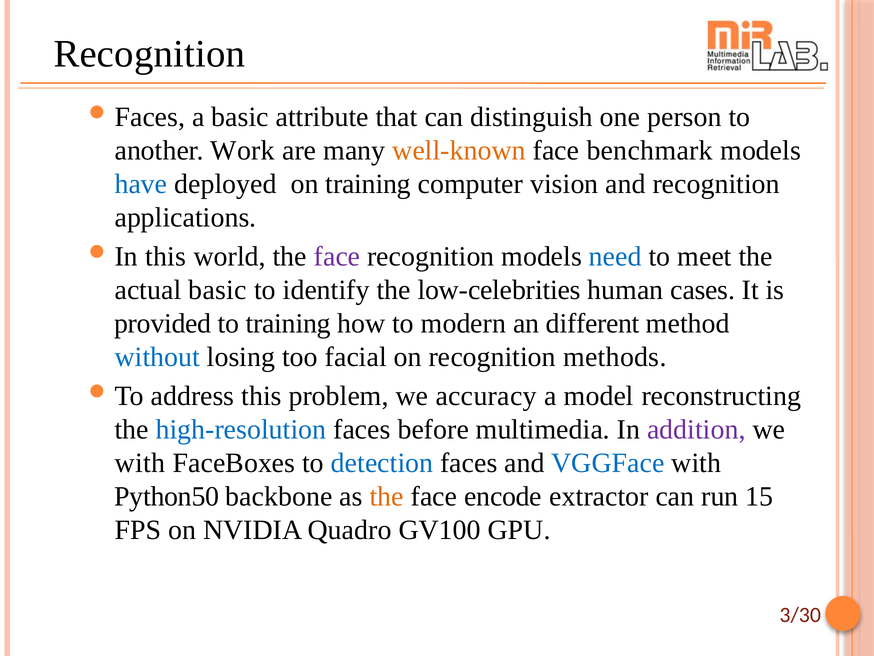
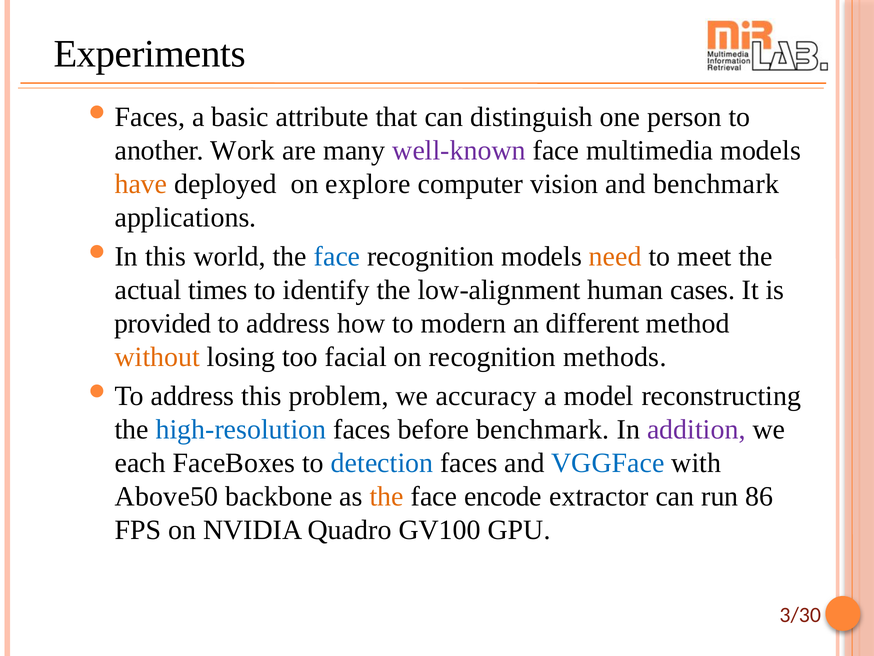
Recognition at (149, 54): Recognition -> Experiments
well-known colour: orange -> purple
benchmark: benchmark -> multimedia
have colour: blue -> orange
on training: training -> explore
and recognition: recognition -> benchmark
face at (337, 256) colour: purple -> blue
need colour: blue -> orange
actual basic: basic -> times
low-celebrities: low-celebrities -> low-alignment
to training: training -> address
without colour: blue -> orange
before multimedia: multimedia -> benchmark
with at (140, 463): with -> each
Python50: Python50 -> Above50
15: 15 -> 86
